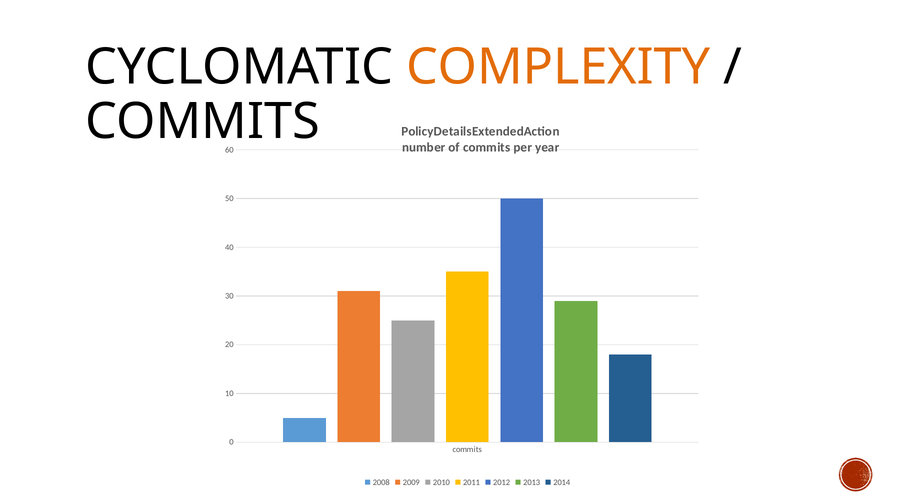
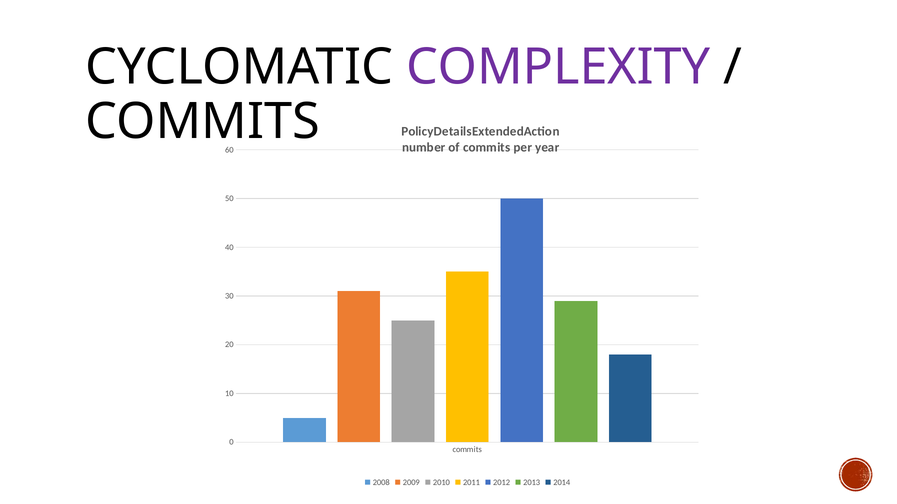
COMPLEXITY colour: orange -> purple
